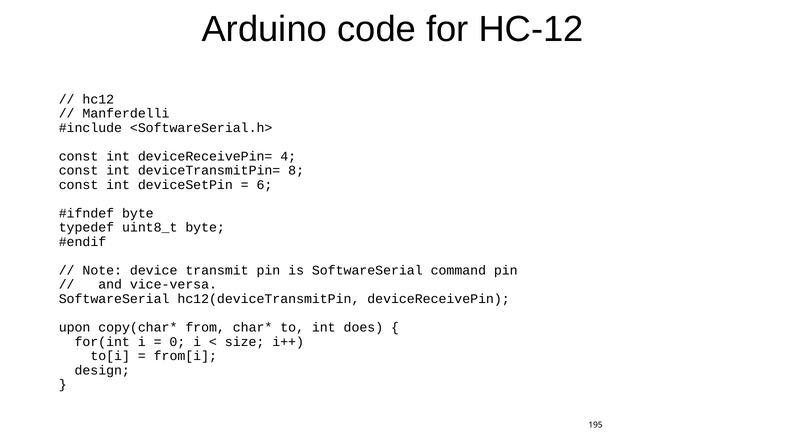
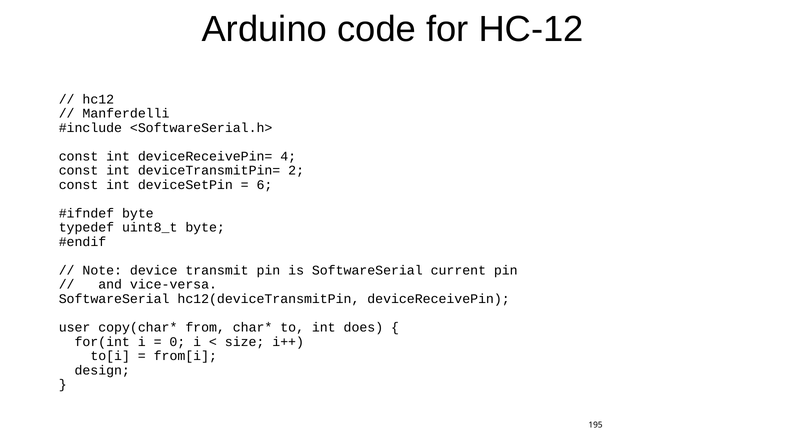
8: 8 -> 2
command: command -> current
upon: upon -> user
